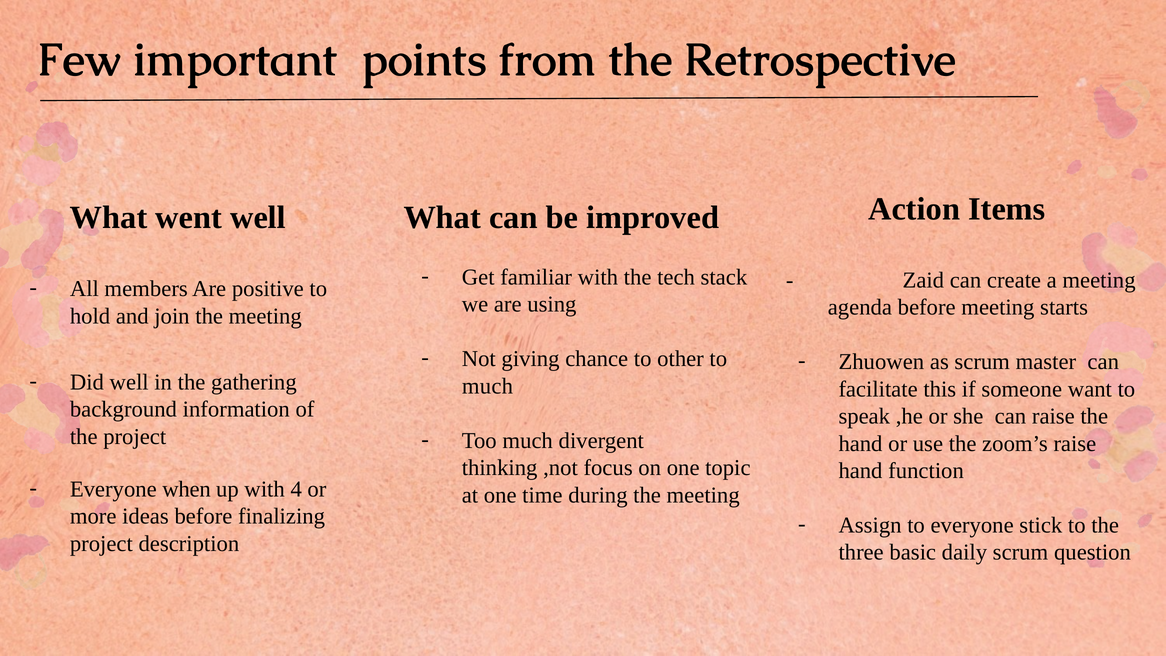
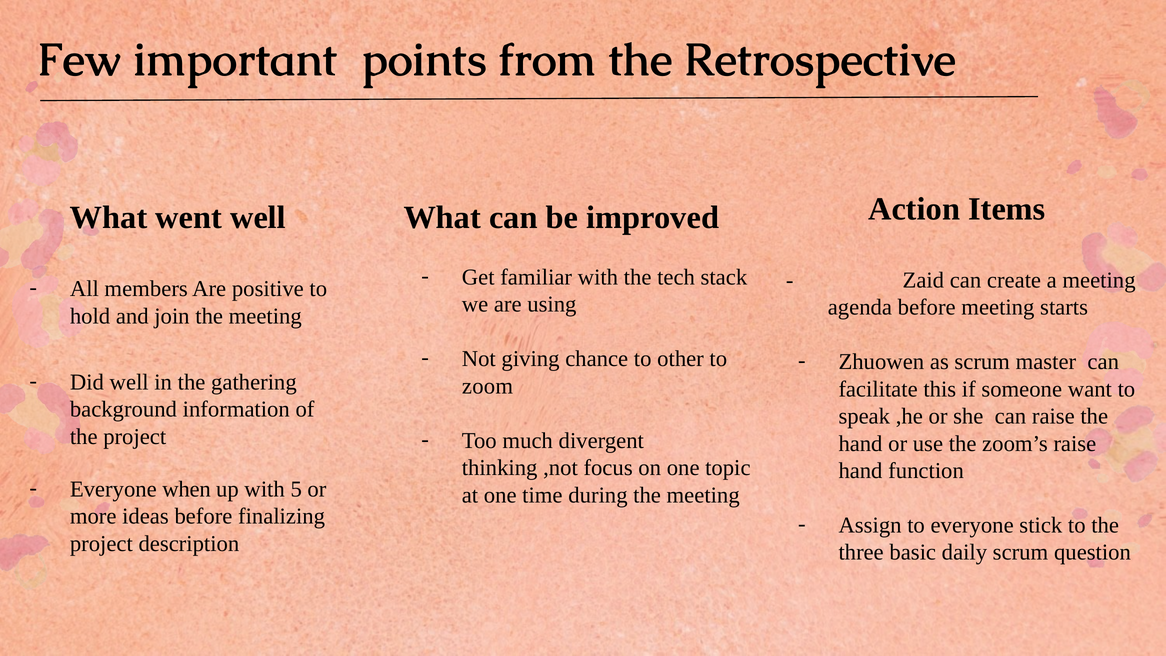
much at (487, 386): much -> zoom
4: 4 -> 5
